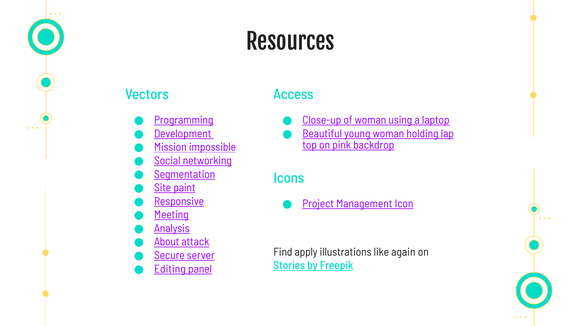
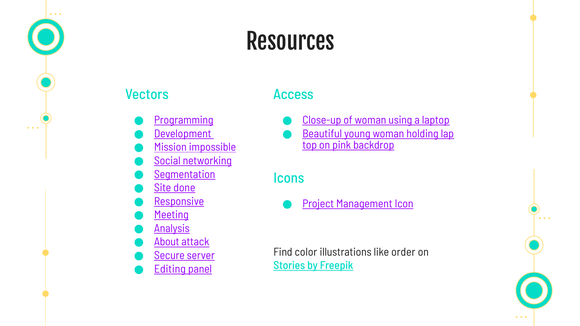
paint: paint -> done
apply: apply -> color
again: again -> order
